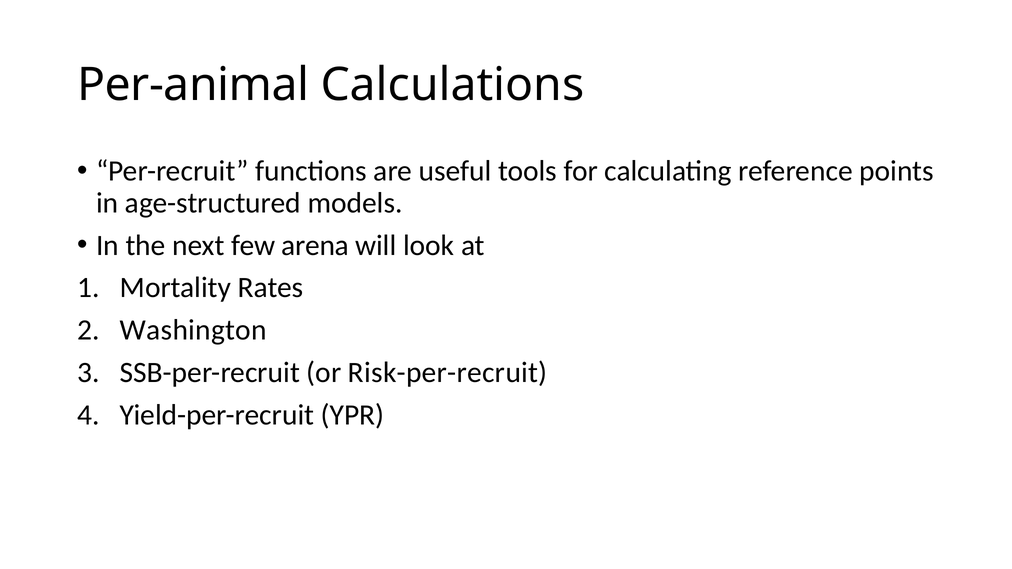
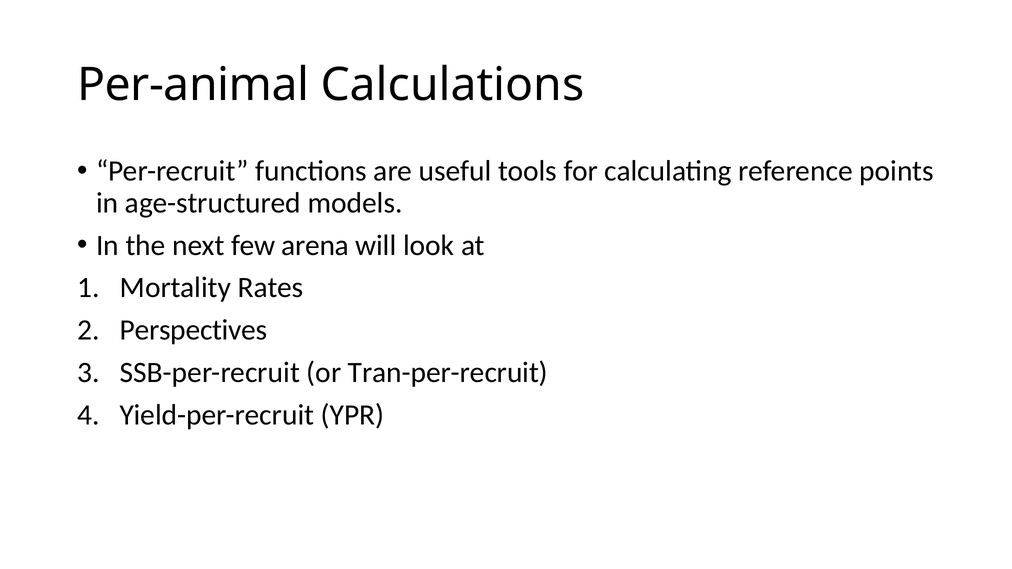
Washington: Washington -> Perspectives
Risk-per-recruit: Risk-per-recruit -> Tran-per-recruit
